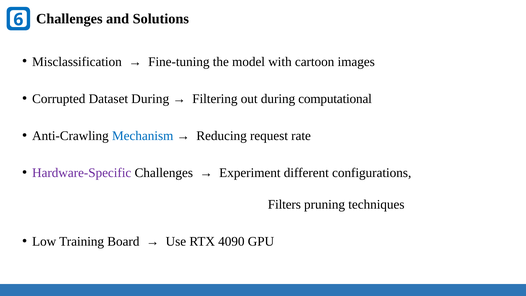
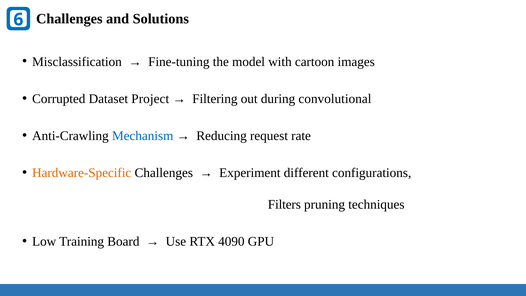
Dataset During: During -> Project
computational: computational -> convolutional
Hardware-Specific colour: purple -> orange
